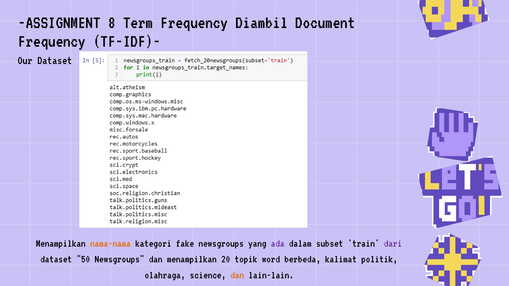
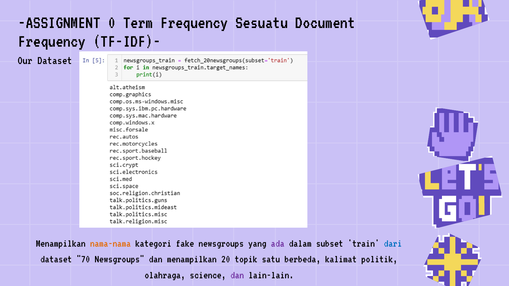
8: 8 -> 0
Diambil: Diambil -> Sesuatu
dari colour: purple -> blue
50: 50 -> 70
word: word -> satu
dan at (237, 275) colour: orange -> purple
